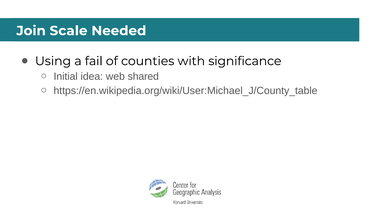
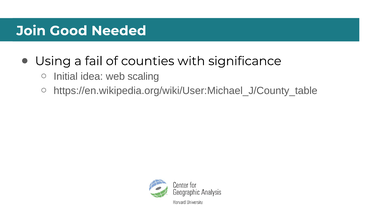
Scale: Scale -> Good
shared: shared -> scaling
